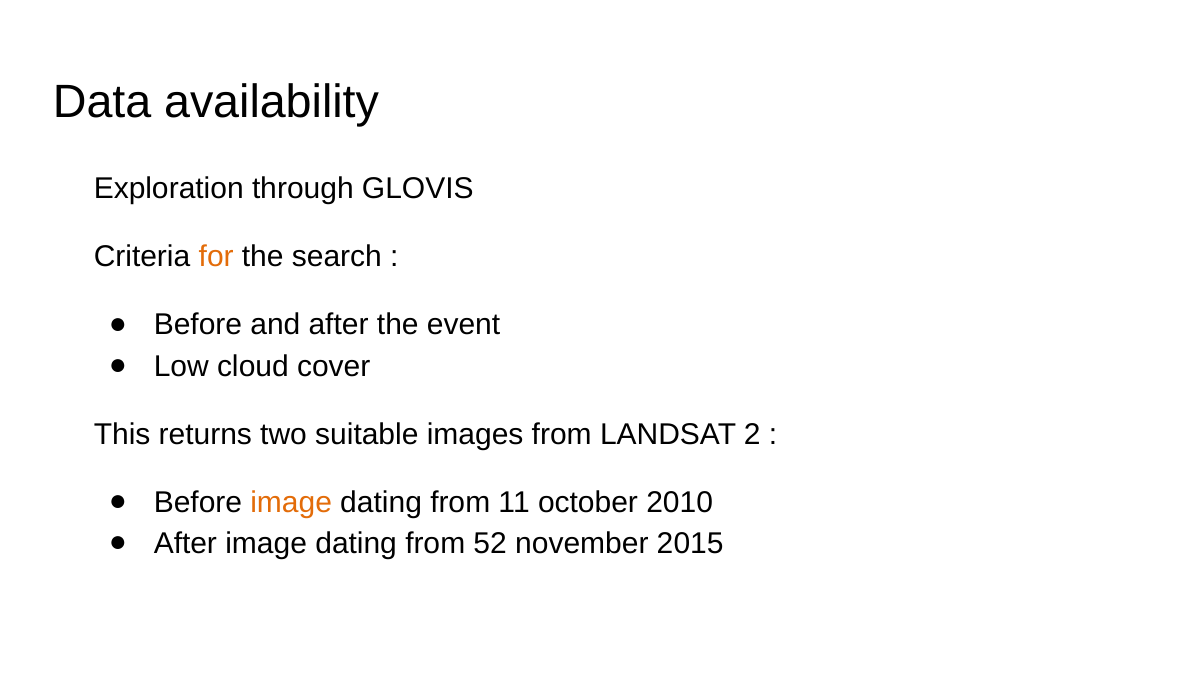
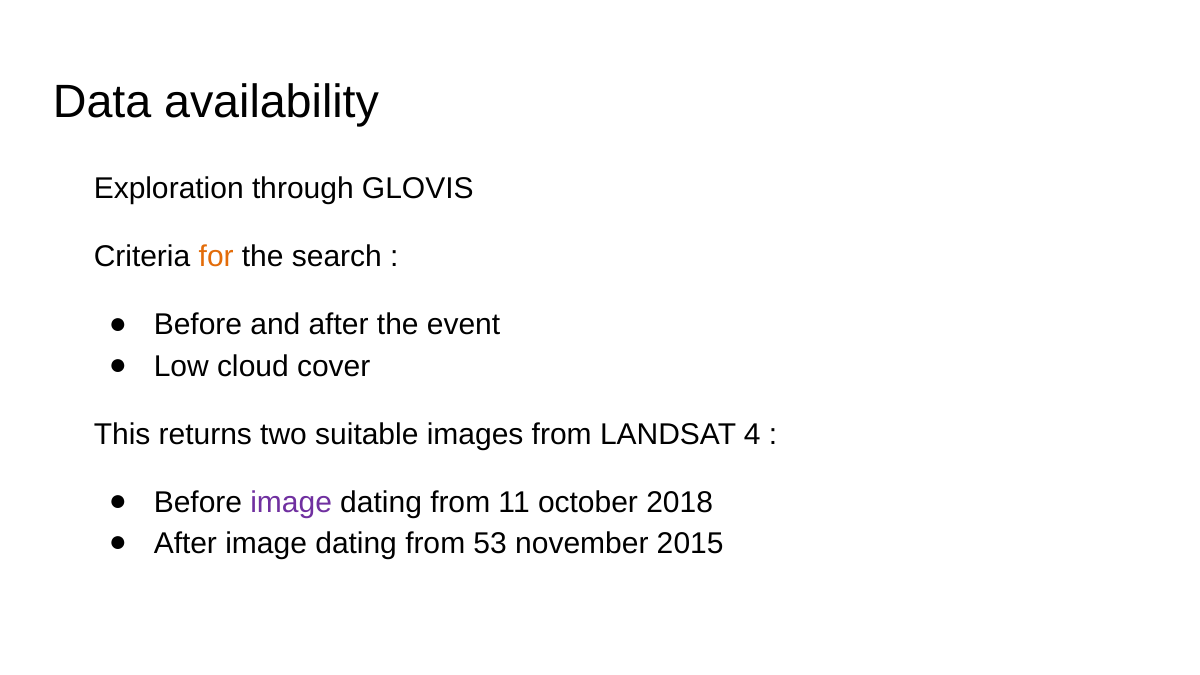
2: 2 -> 4
image at (291, 502) colour: orange -> purple
2010: 2010 -> 2018
52: 52 -> 53
